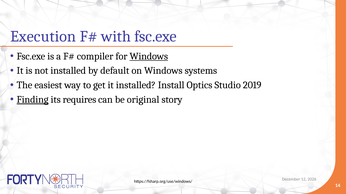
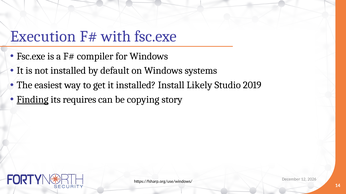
Windows at (149, 56) underline: present -> none
Optics: Optics -> Likely
original: original -> copying
